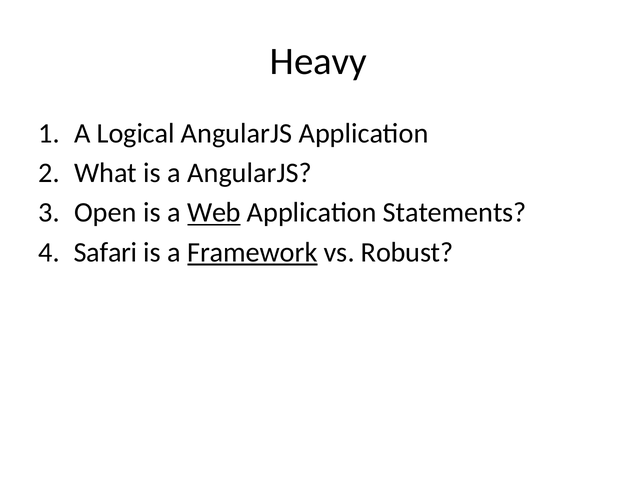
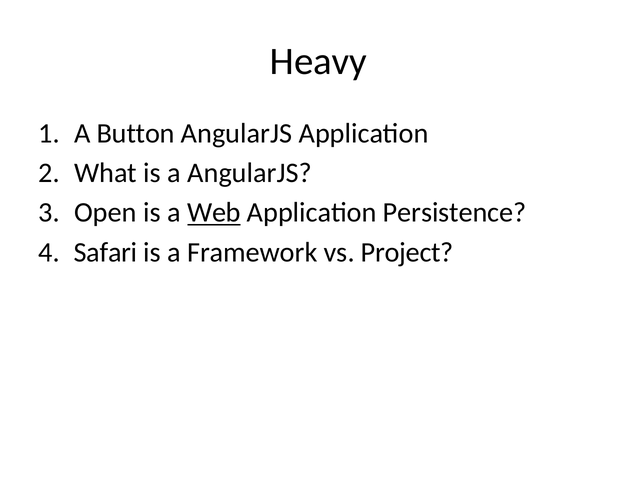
Logical: Logical -> Button
Statements: Statements -> Persistence
Framework underline: present -> none
Robust: Robust -> Project
